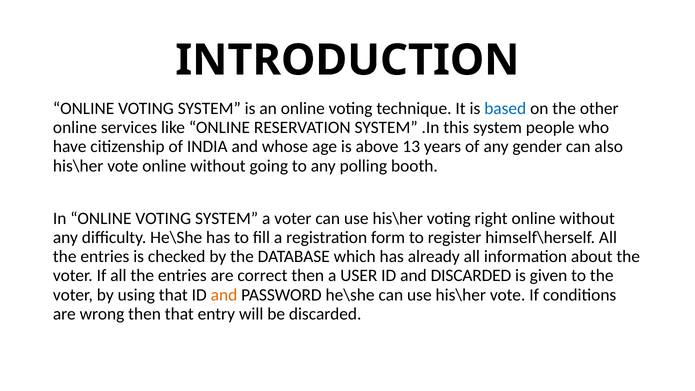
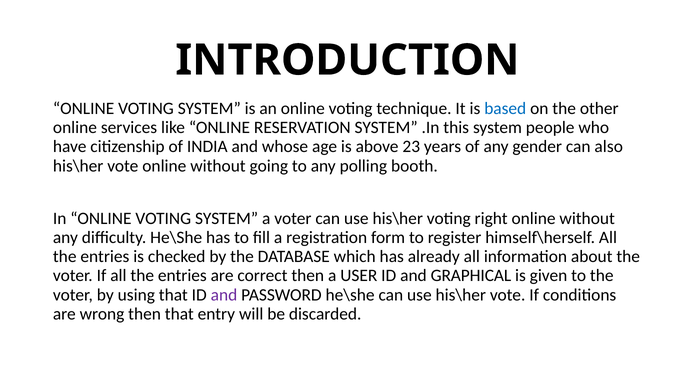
13: 13 -> 23
and DISCARDED: DISCARDED -> GRAPHICAL
and at (224, 295) colour: orange -> purple
